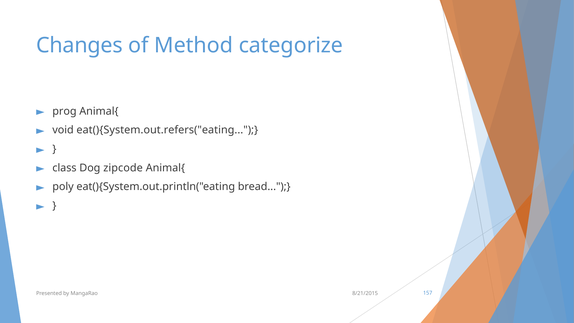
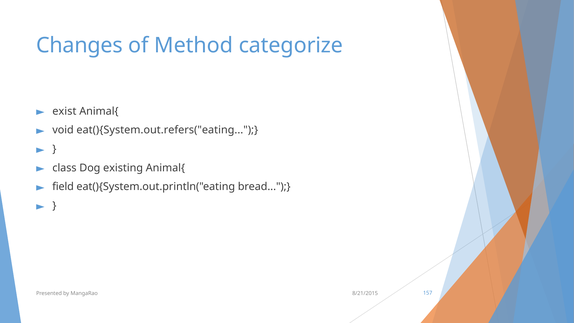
prog: prog -> exist
zipcode: zipcode -> existing
poly: poly -> field
